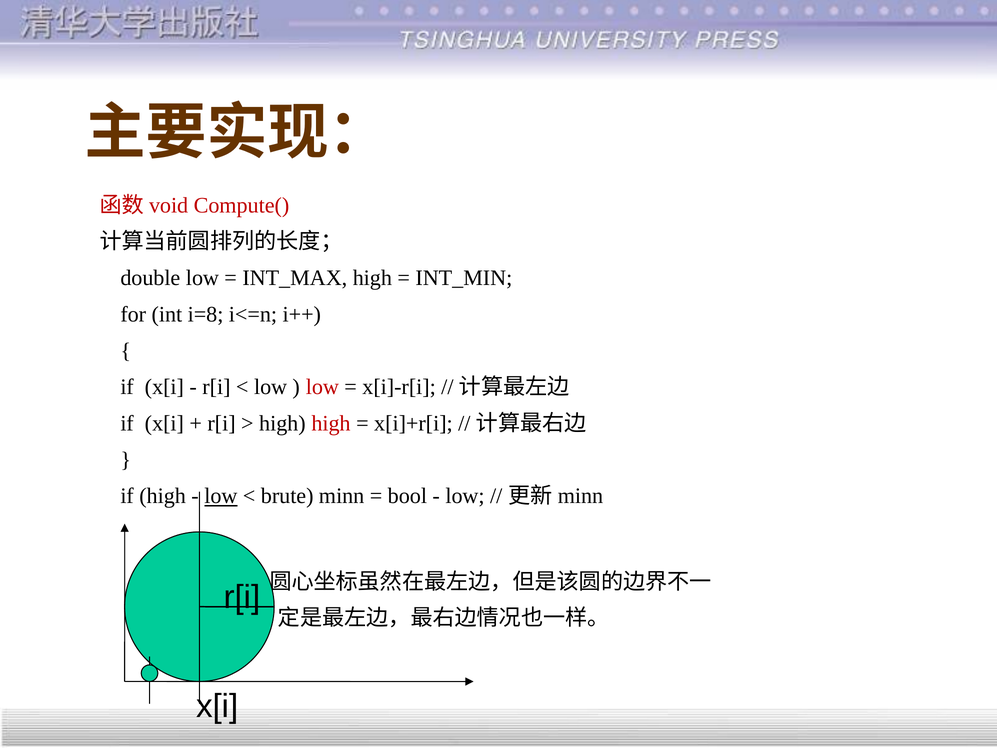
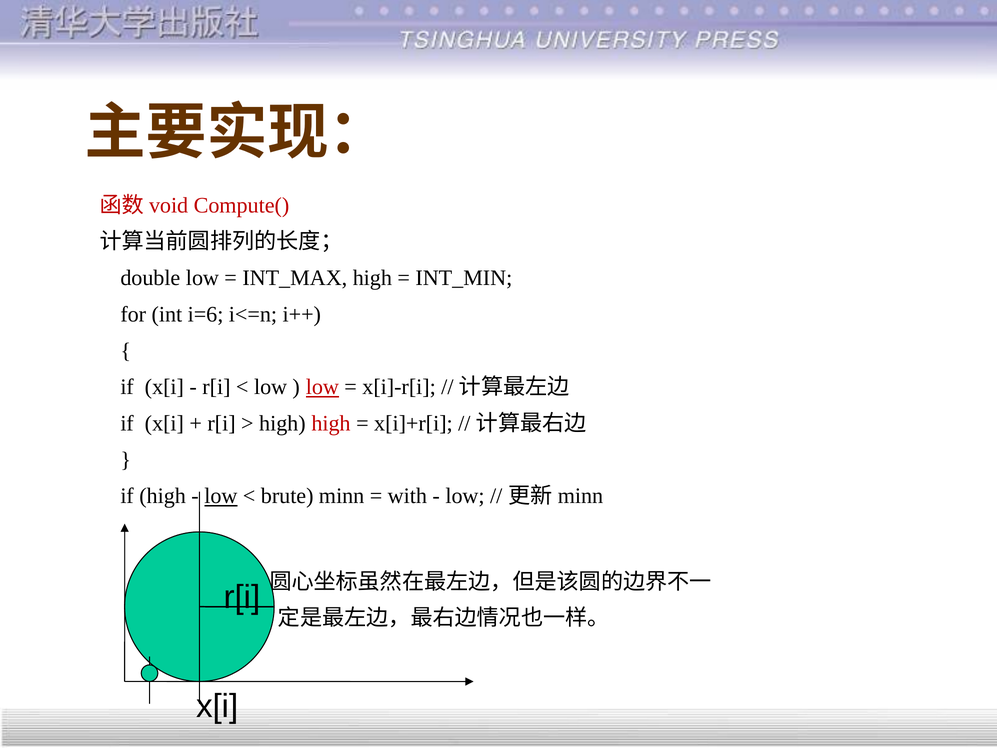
i=8: i=8 -> i=6
low at (322, 387) underline: none -> present
bool: bool -> with
